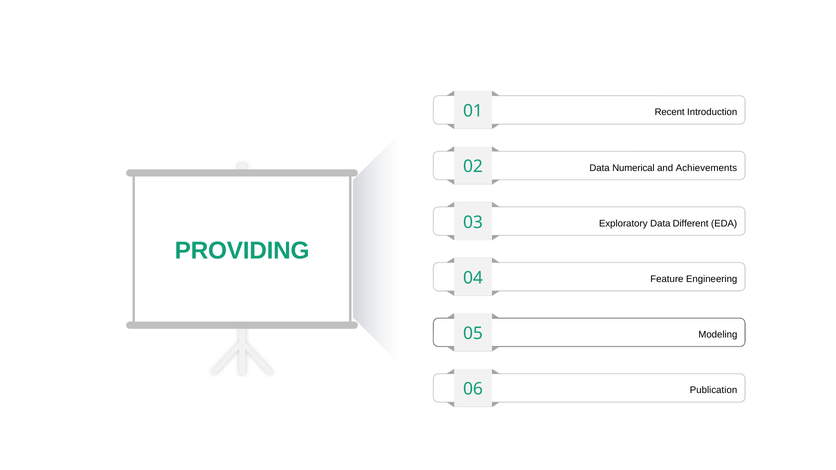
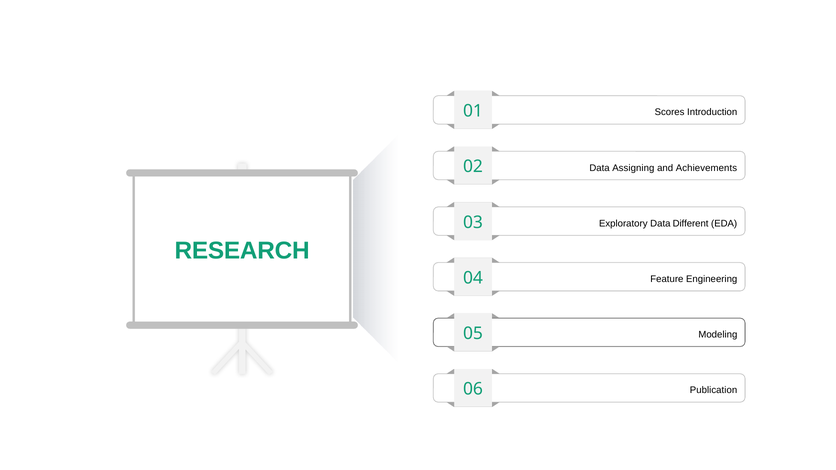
Recent: Recent -> Scores
Numerical: Numerical -> Assigning
PROVIDING: PROVIDING -> RESEARCH
